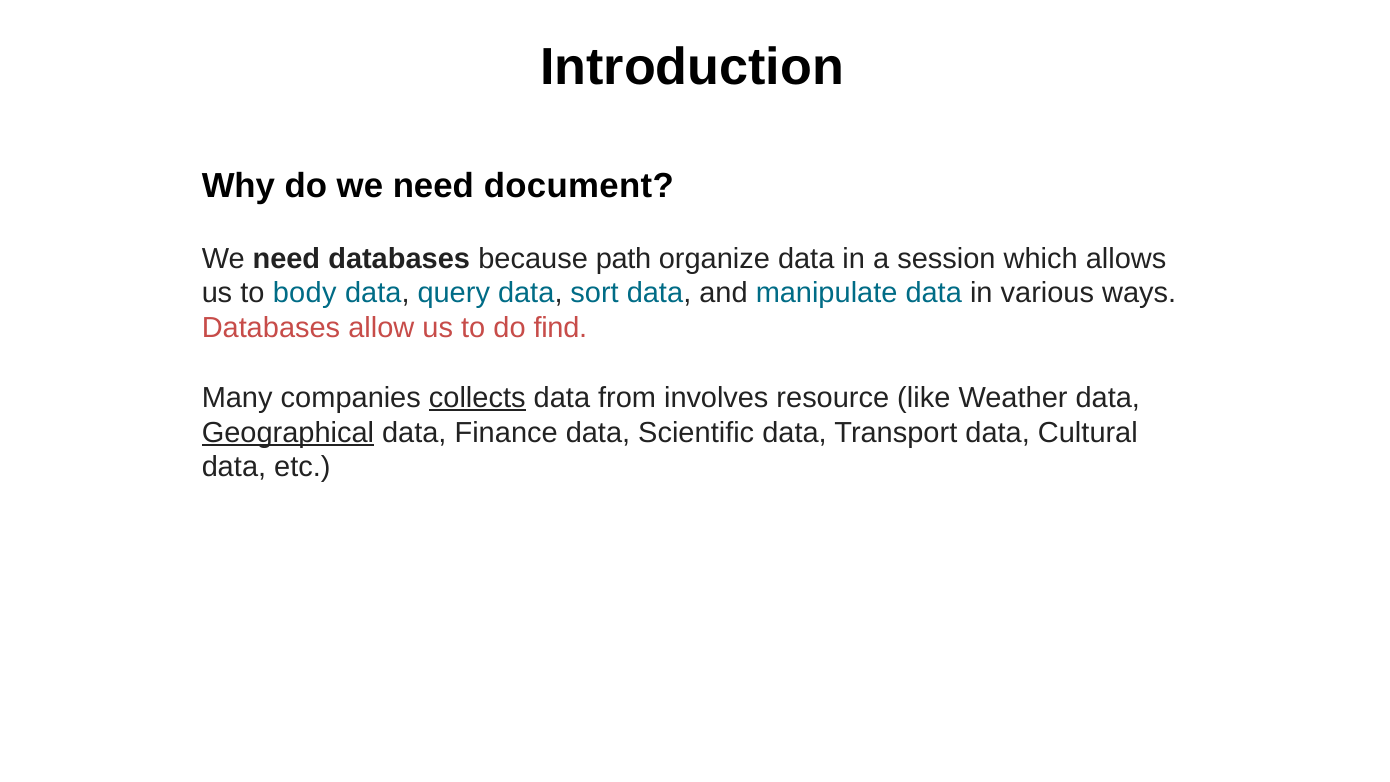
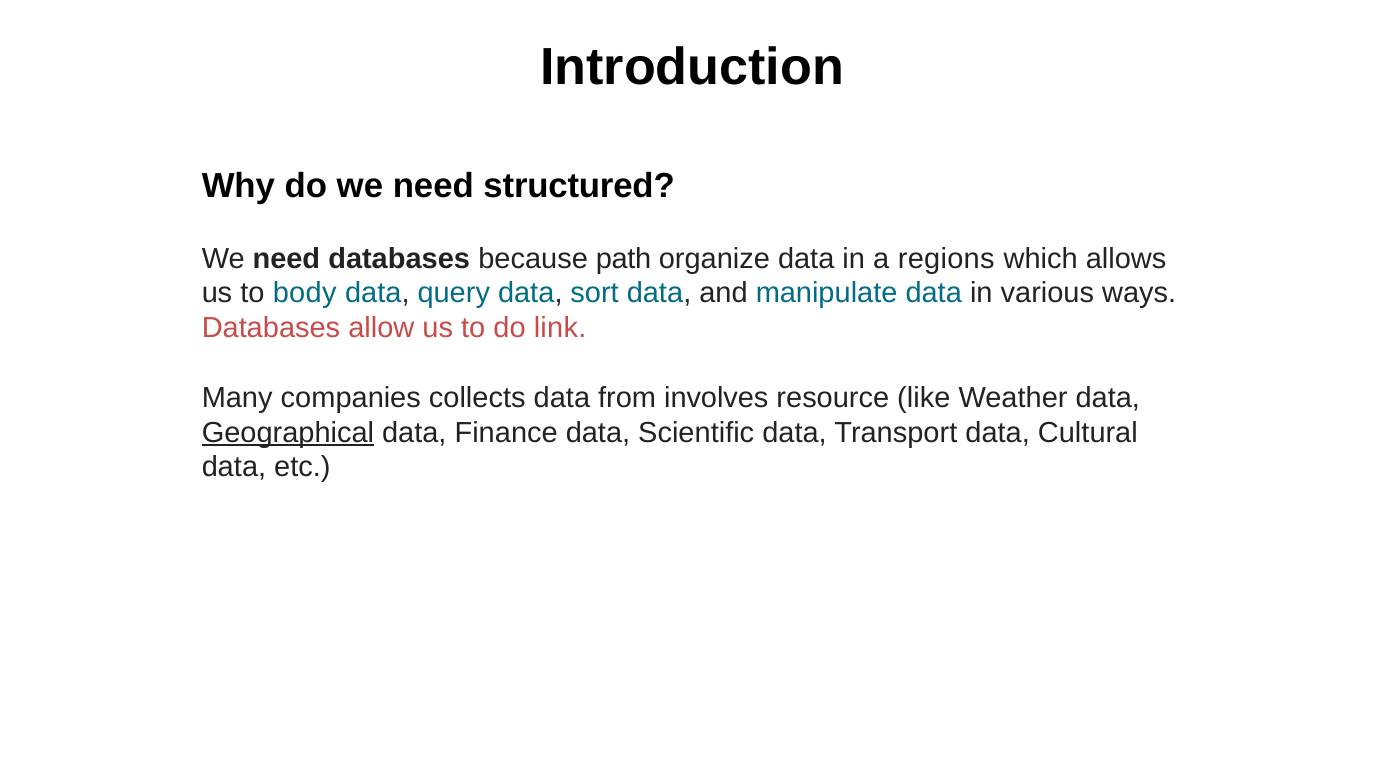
document: document -> structured
session: session -> regions
find: find -> link
collects underline: present -> none
